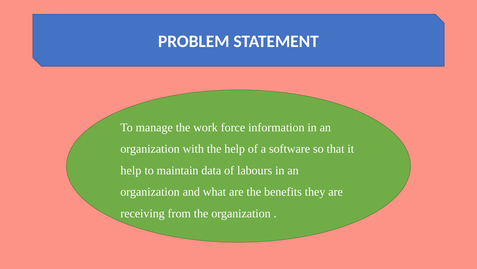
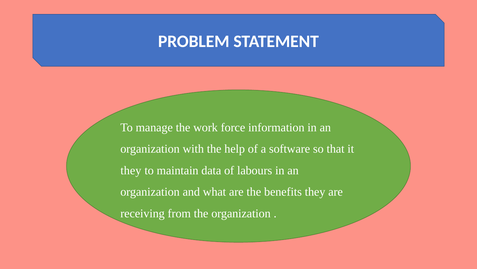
help at (131, 170): help -> they
